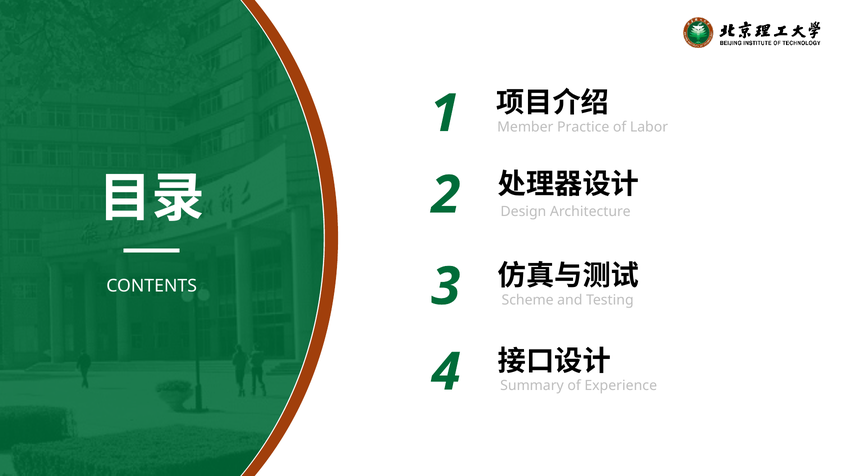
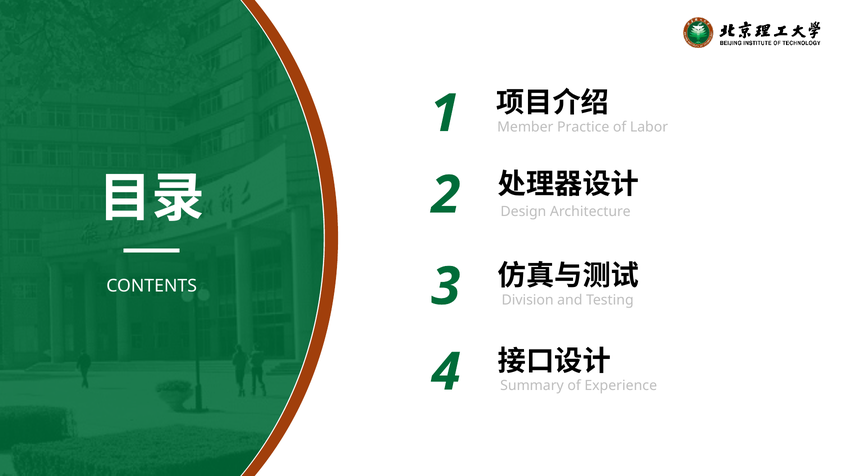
Scheme: Scheme -> Division
